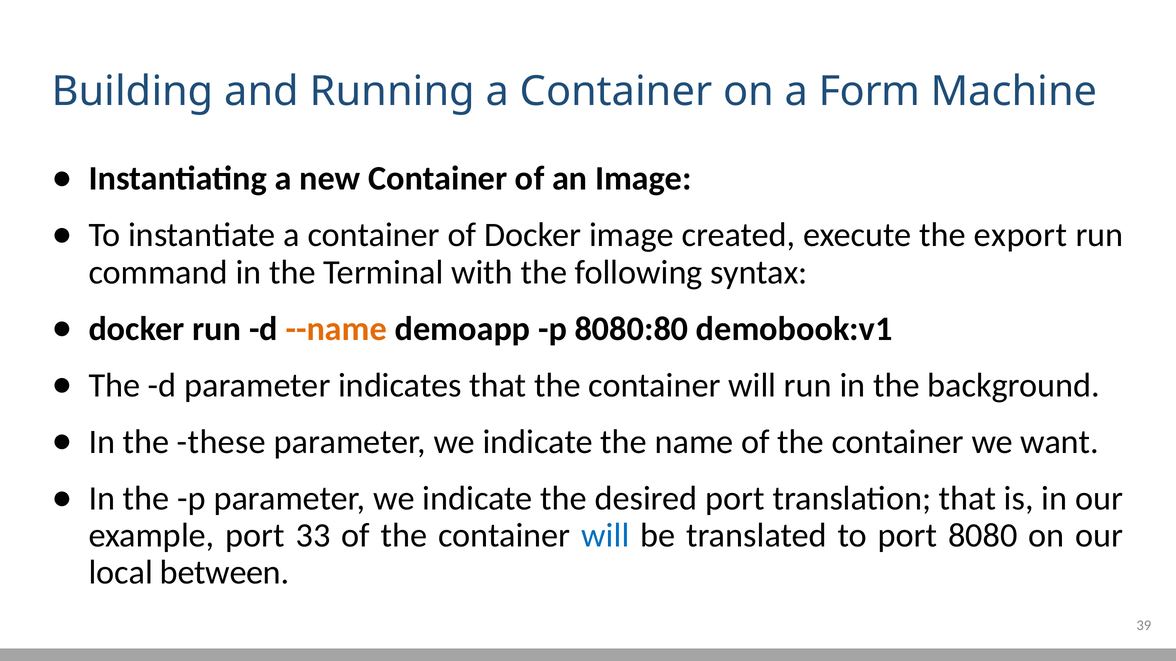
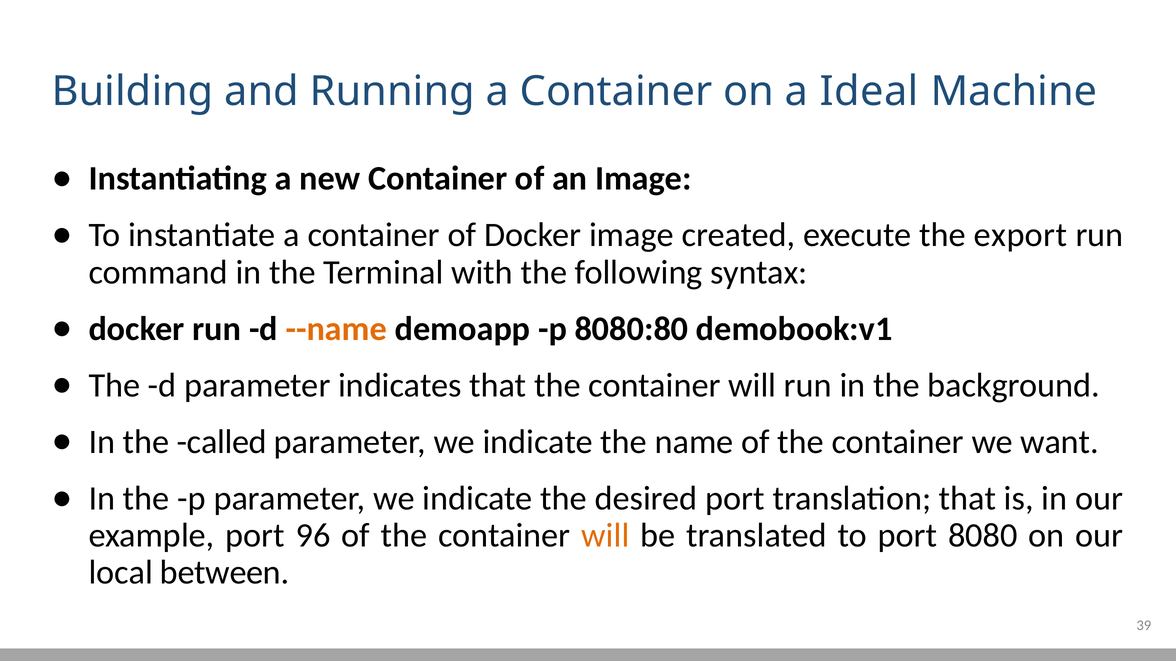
Form: Form -> Ideal
these: these -> called
33: 33 -> 96
will at (605, 536) colour: blue -> orange
